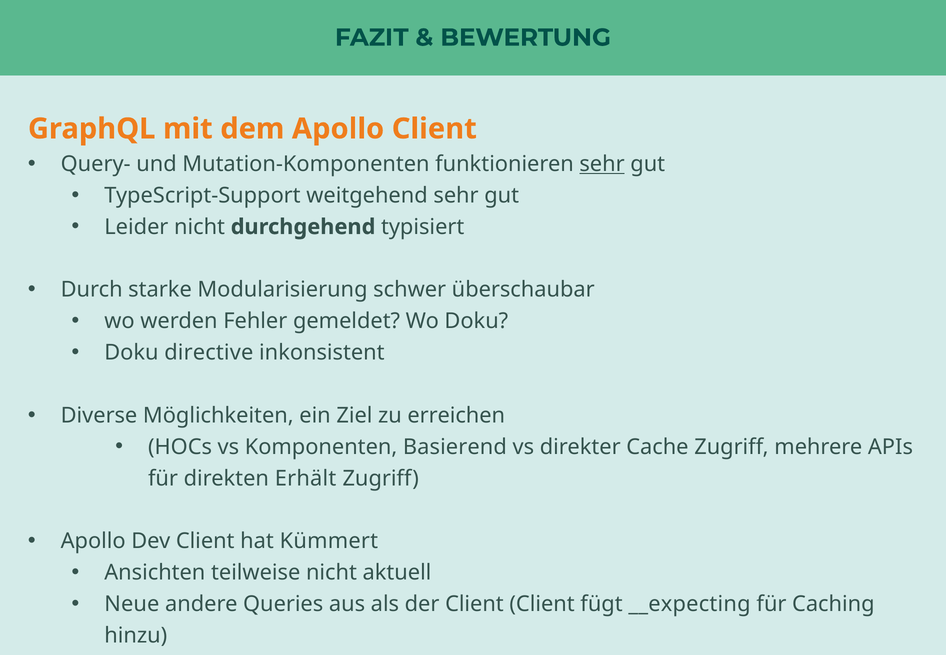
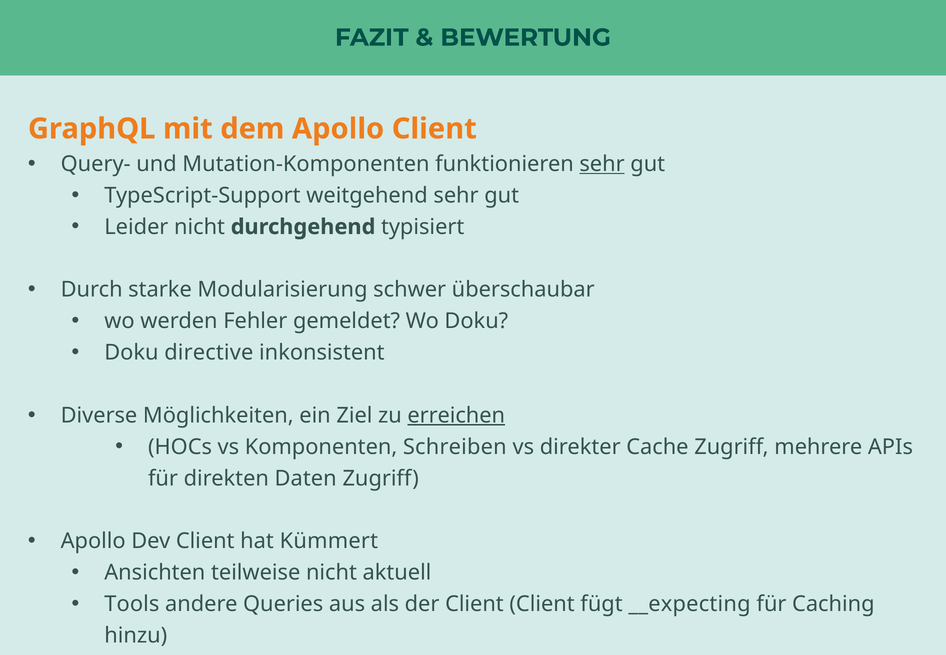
erreichen underline: none -> present
Basierend: Basierend -> Schreiben
Erhält: Erhält -> Daten
Neue: Neue -> Tools
